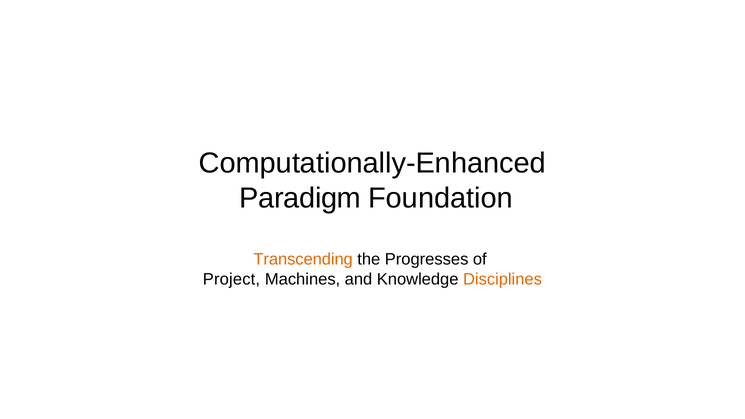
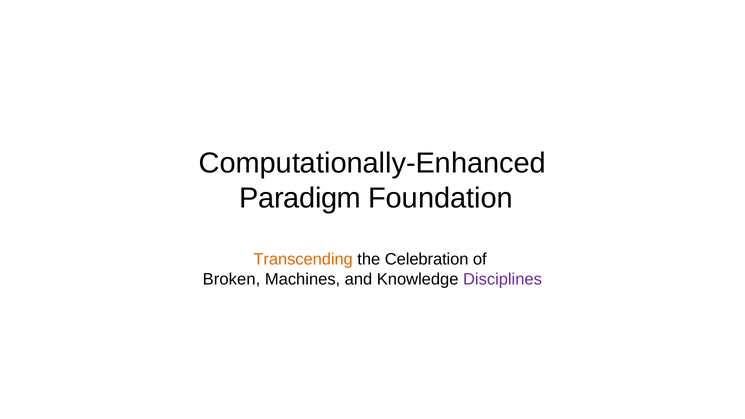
Progresses: Progresses -> Celebration
Project: Project -> Broken
Disciplines colour: orange -> purple
